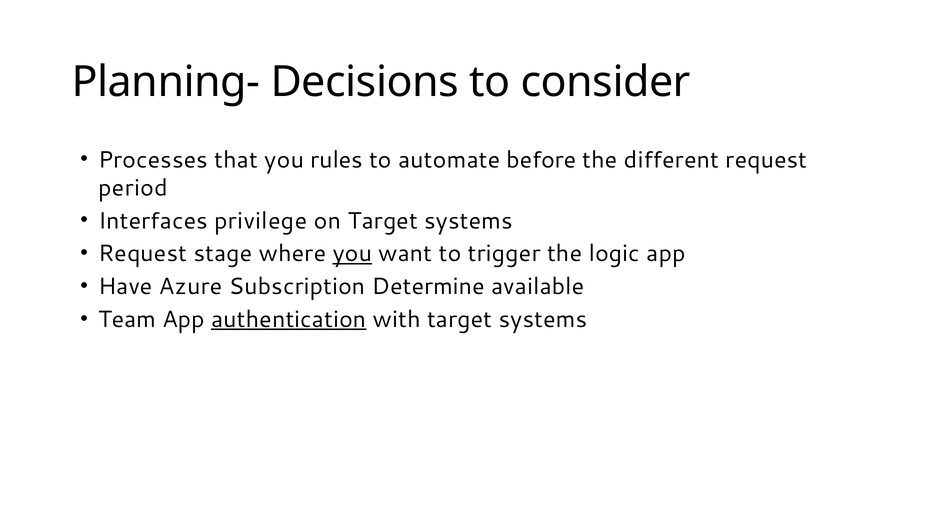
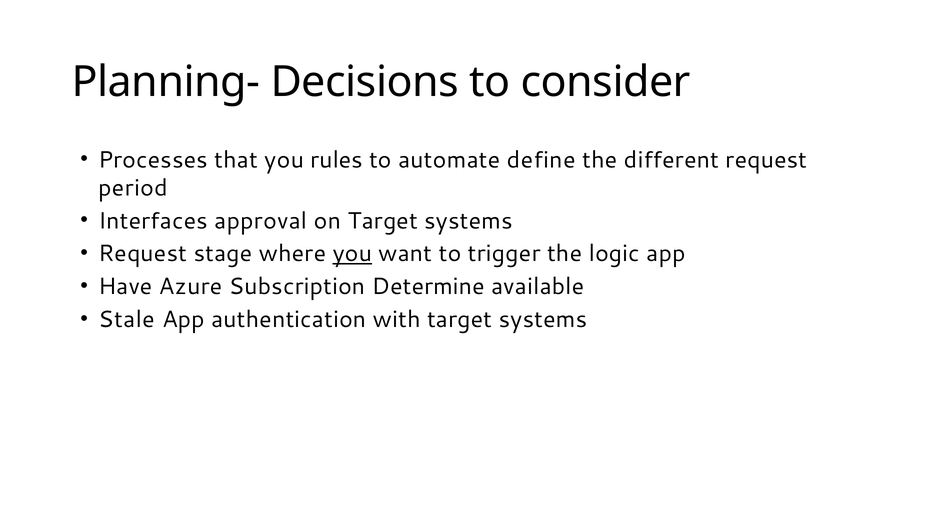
before: before -> define
privilege: privilege -> approval
Team: Team -> Stale
authentication underline: present -> none
